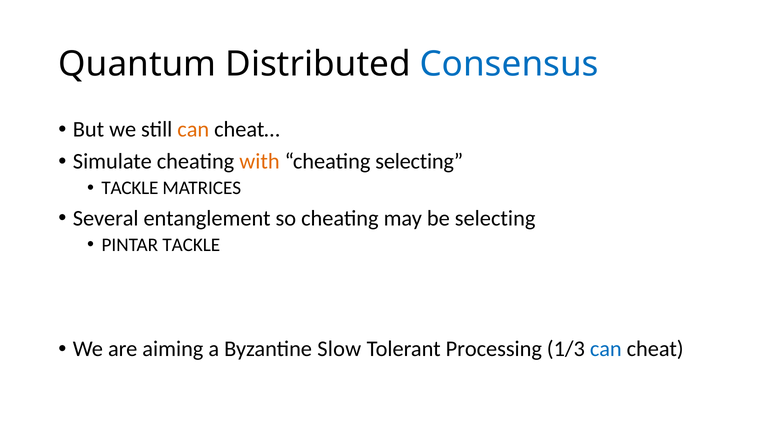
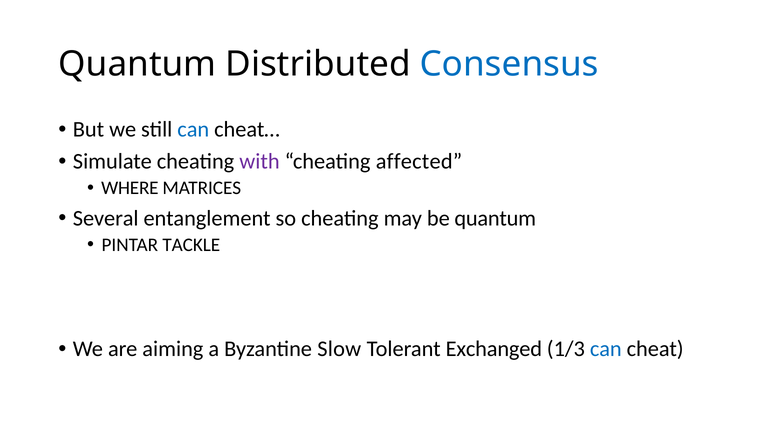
can at (193, 130) colour: orange -> blue
with colour: orange -> purple
cheating selecting: selecting -> affected
TACKLE at (130, 188): TACKLE -> WHERE
be selecting: selecting -> quantum
Processing: Processing -> Exchanged
